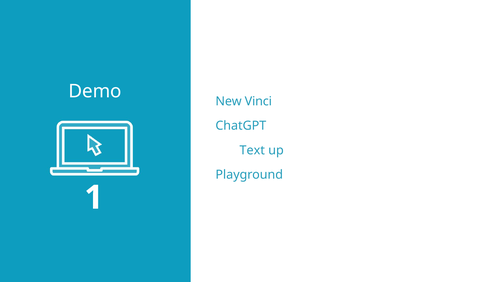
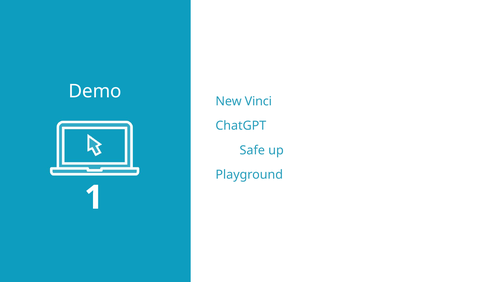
Text: Text -> Safe
